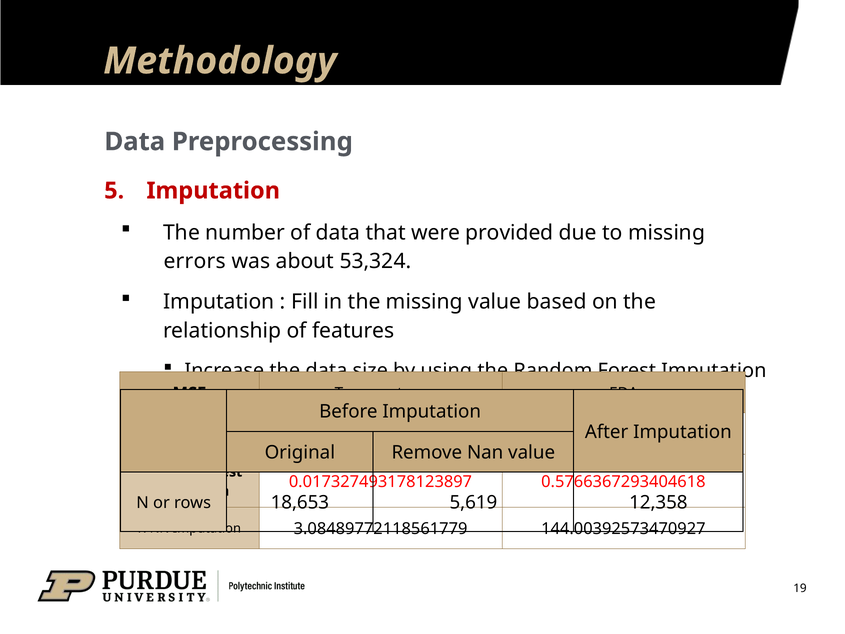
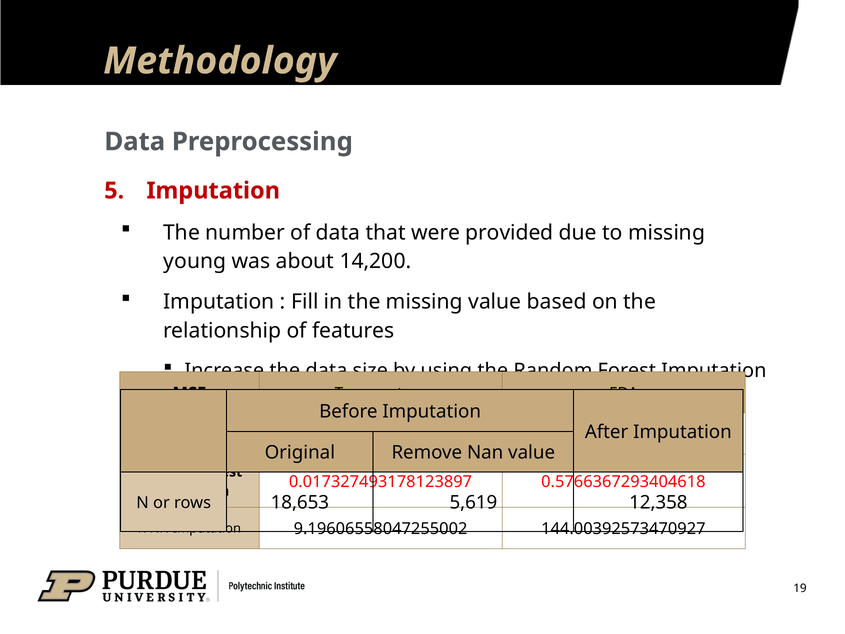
errors: errors -> young
53,324: 53,324 -> 14,200
3.08489772118561779: 3.08489772118561779 -> 9.19606558047255002
